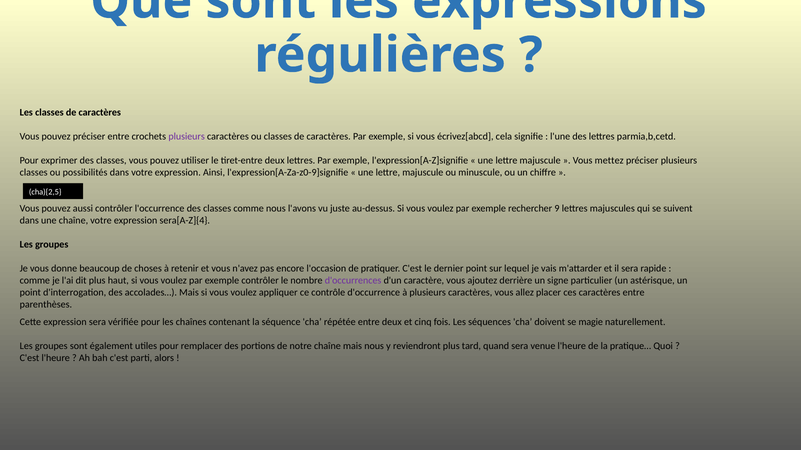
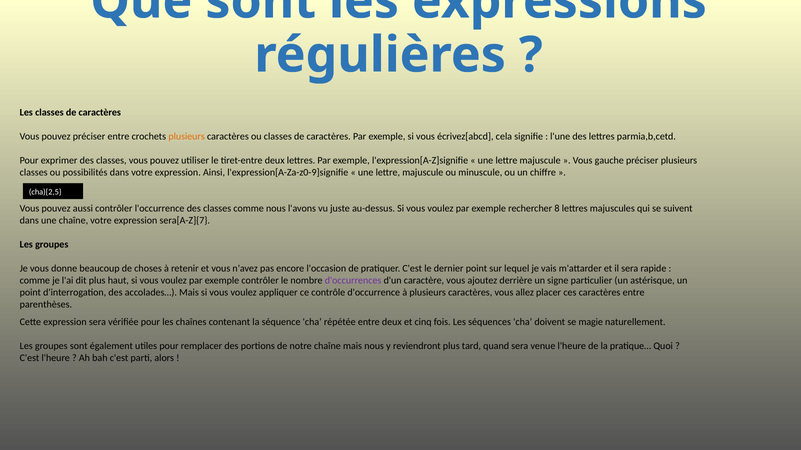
plusieurs at (187, 136) colour: purple -> orange
mettez: mettez -> gauche
9: 9 -> 8
sera[A-Z]{4: sera[A-Z]{4 -> sera[A-Z]{7
